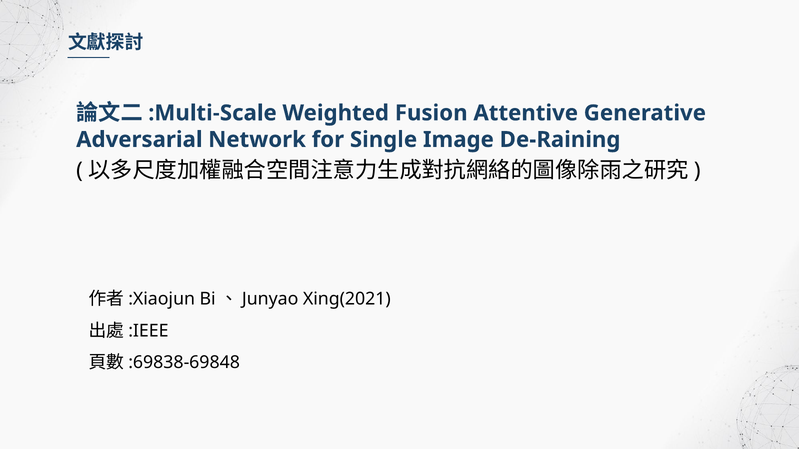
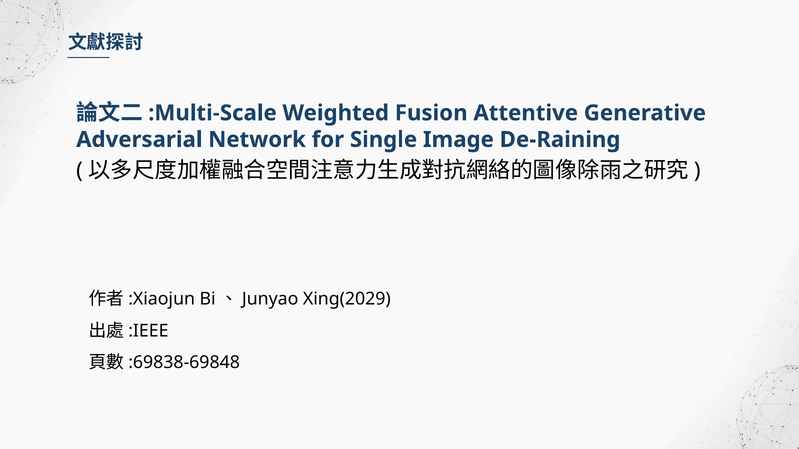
Xing(2021: Xing(2021 -> Xing(2029
